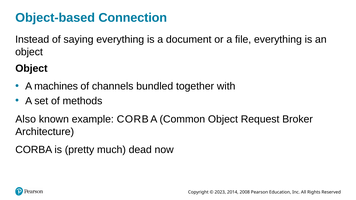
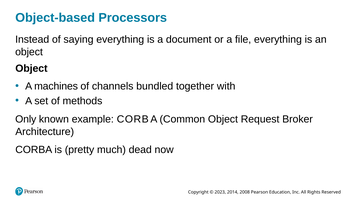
Connection: Connection -> Processors
Also: Also -> Only
